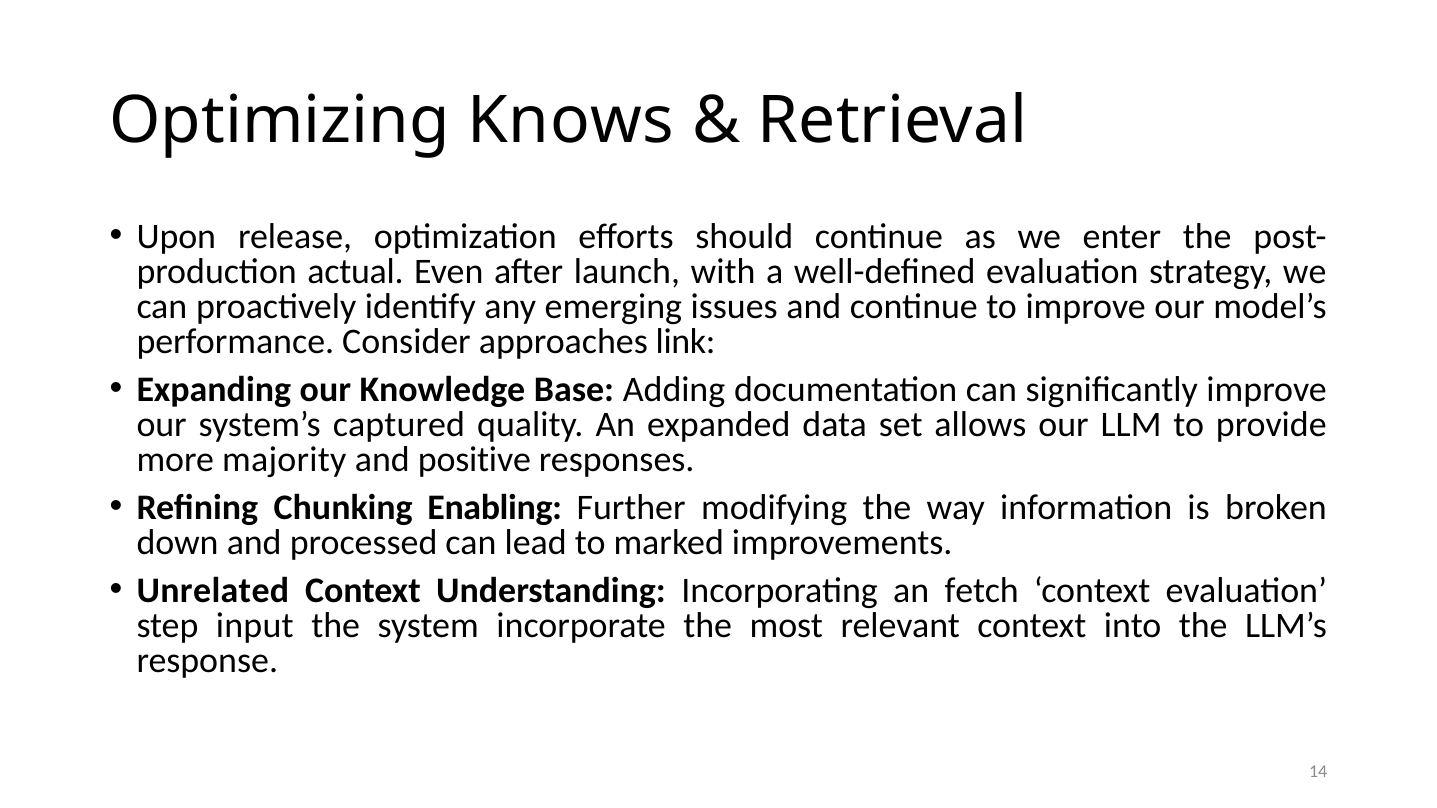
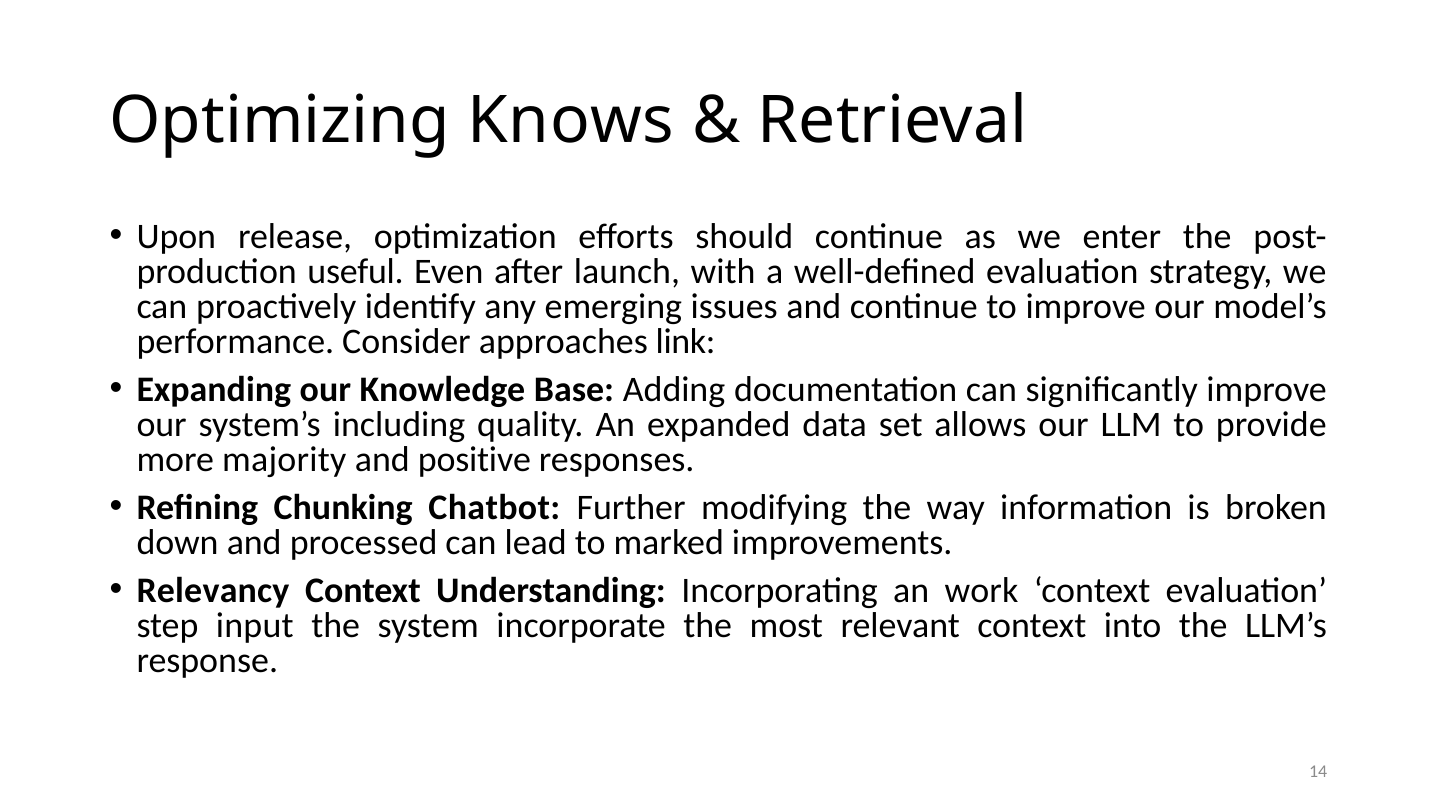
actual: actual -> useful
captured: captured -> including
Enabling: Enabling -> Chatbot
Unrelated: Unrelated -> Relevancy
fetch: fetch -> work
